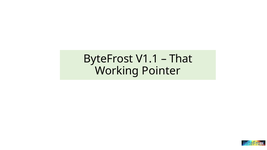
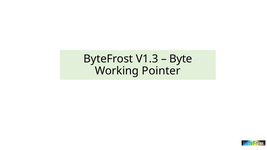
V1.1: V1.1 -> V1.3
That: That -> Byte
